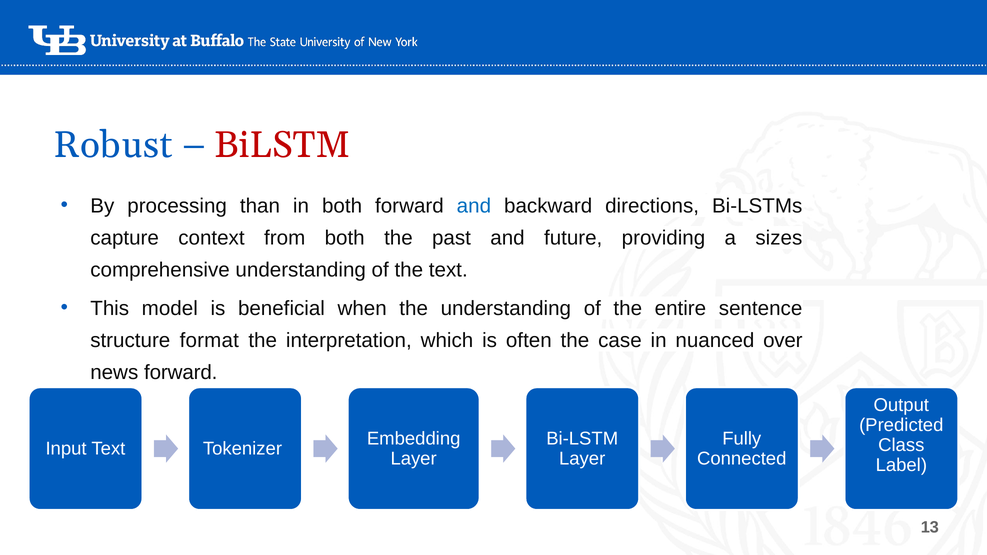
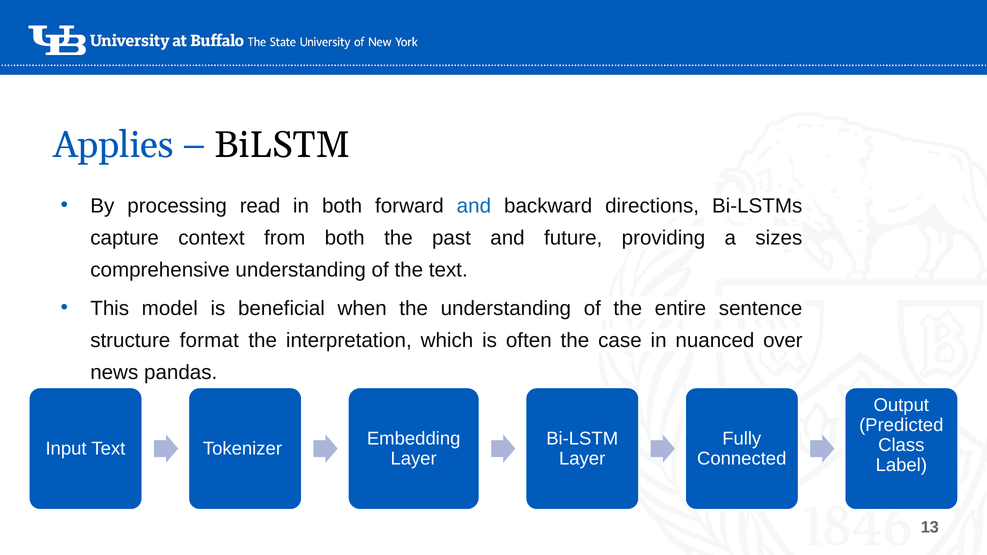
Robust: Robust -> Applies
BiLSTM colour: red -> black
than: than -> read
news forward: forward -> pandas
